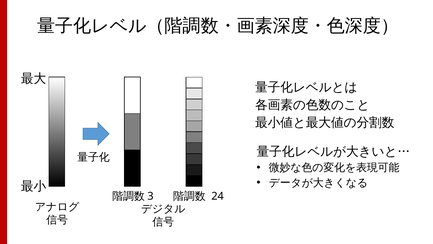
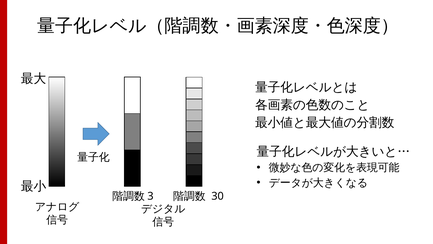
24: 24 -> 30
